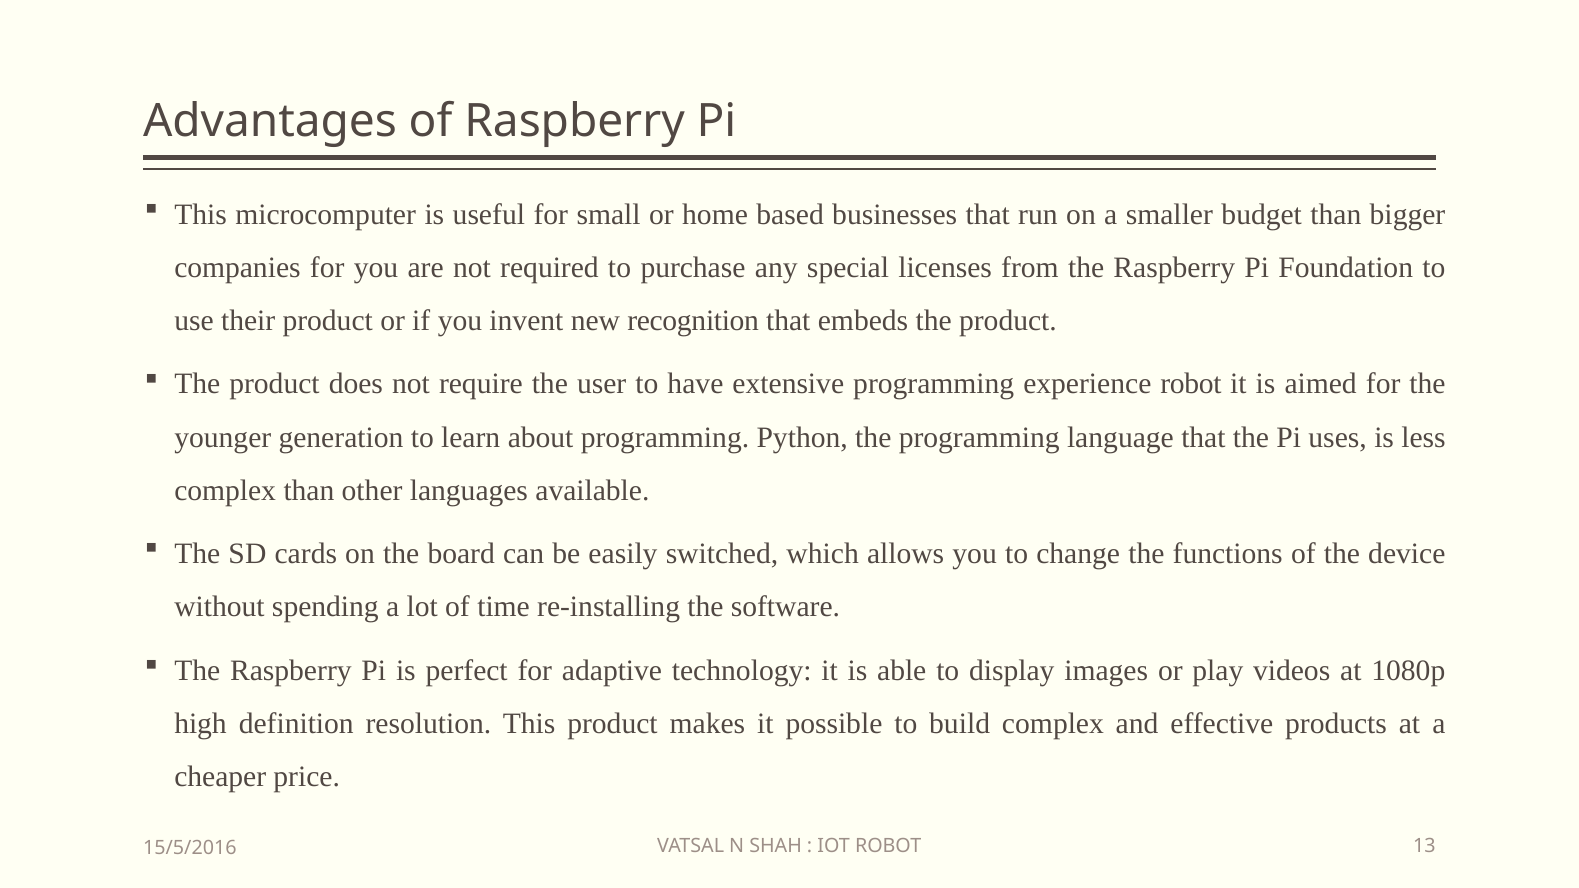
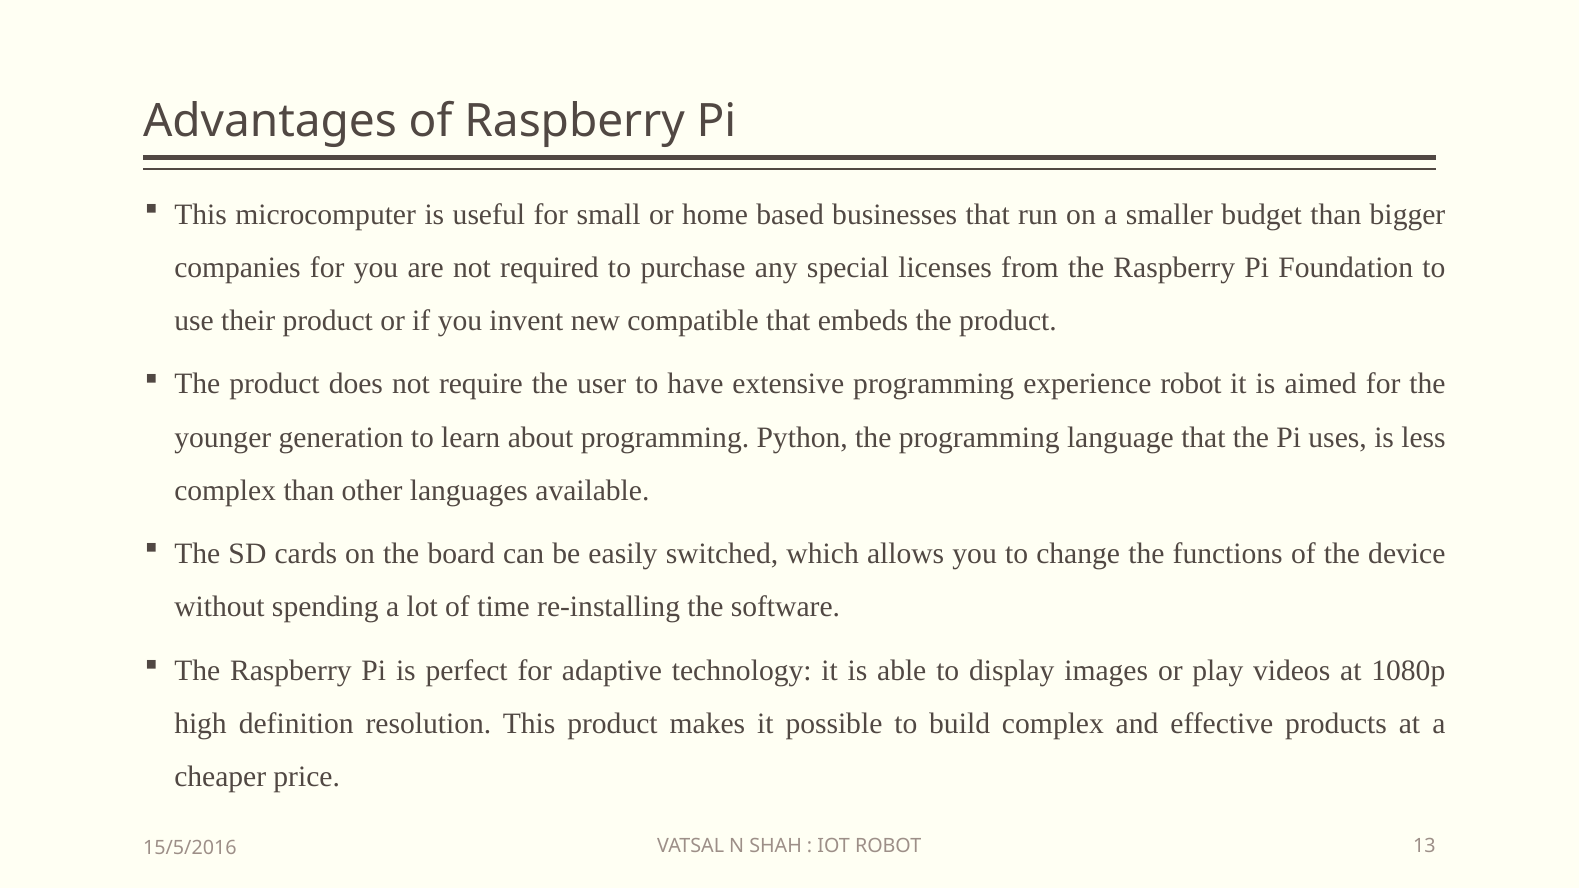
recognition: recognition -> compatible
